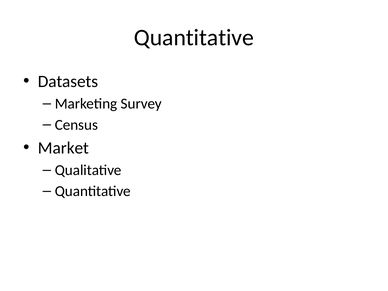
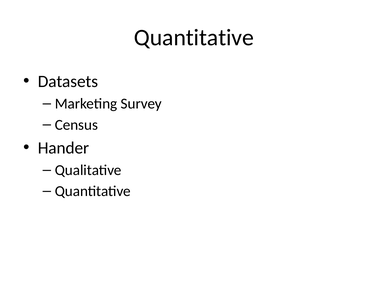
Market: Market -> Hander
